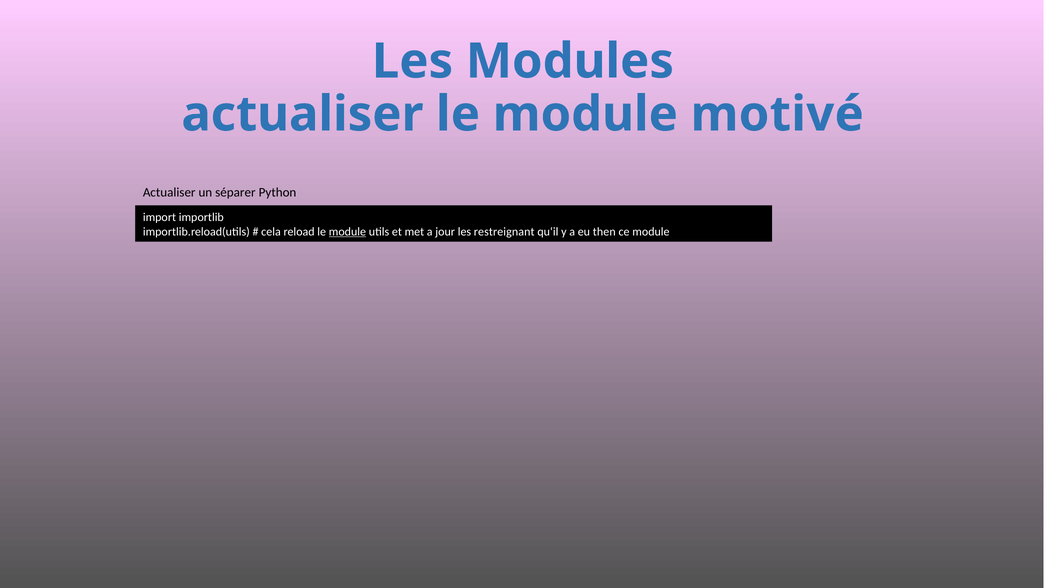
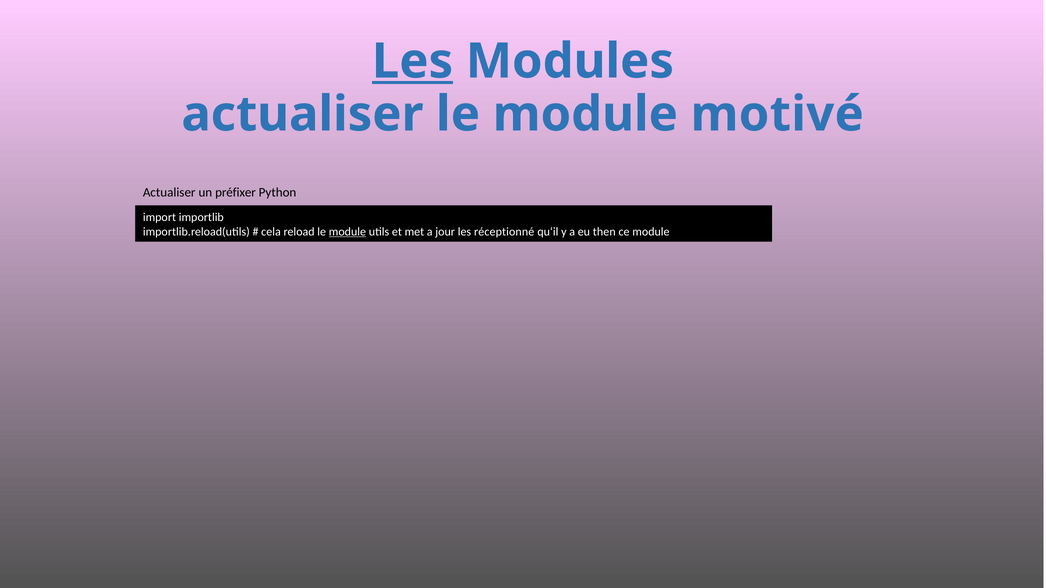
Les at (413, 61) underline: none -> present
séparer: séparer -> préfixer
restreignant: restreignant -> réceptionné
